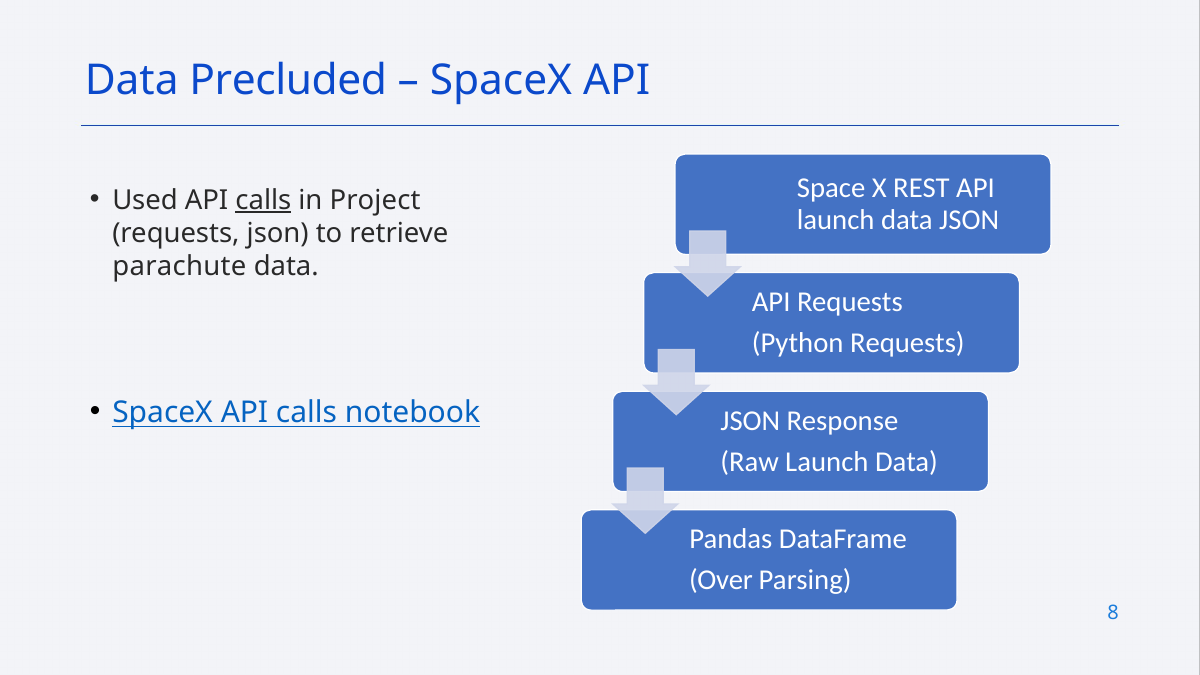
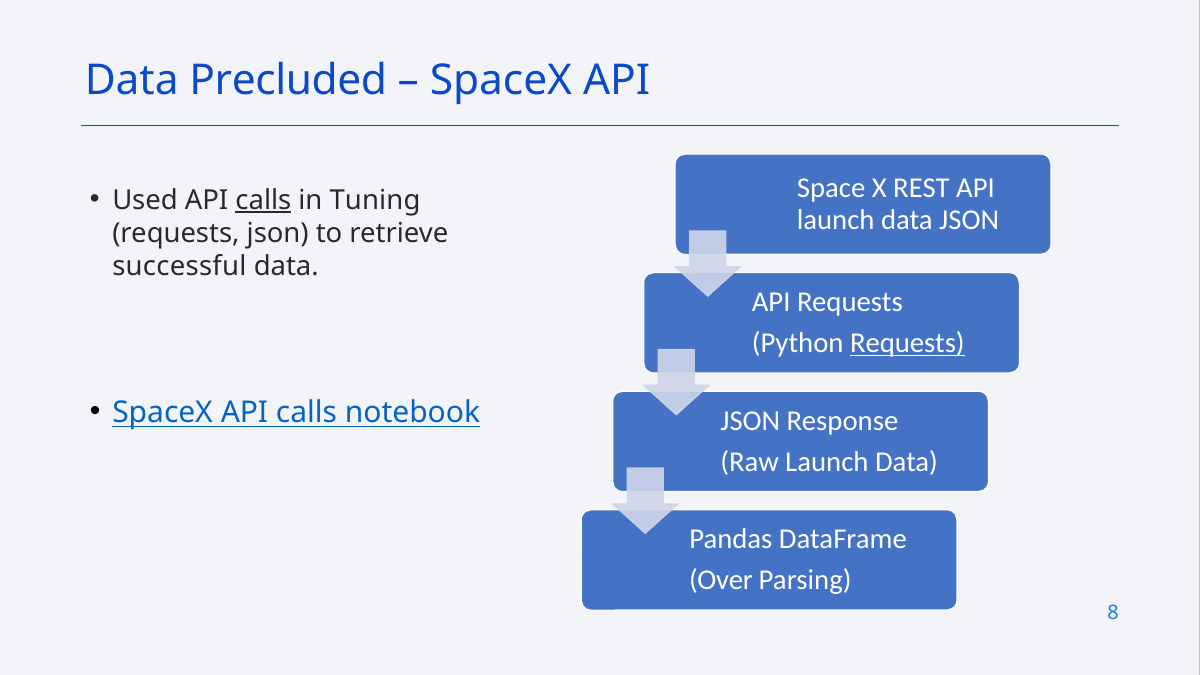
Project: Project -> Tuning
parachute: parachute -> successful
Requests at (907, 343) underline: none -> present
